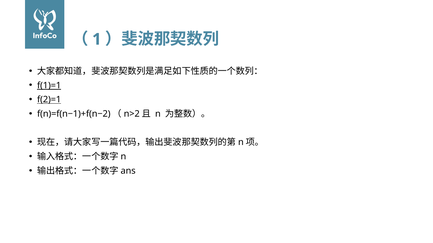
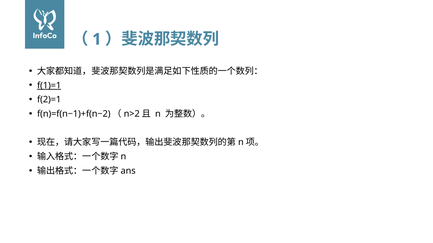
f(2)=1 underline: present -> none
